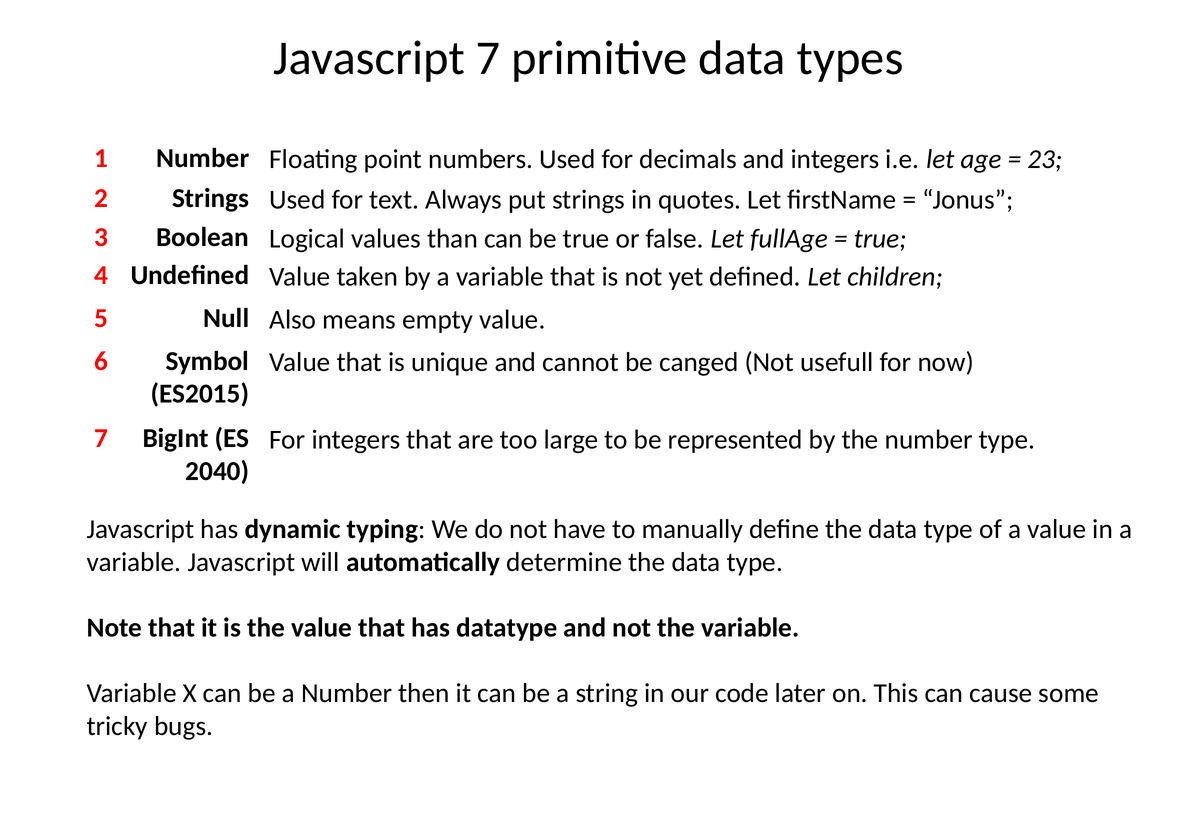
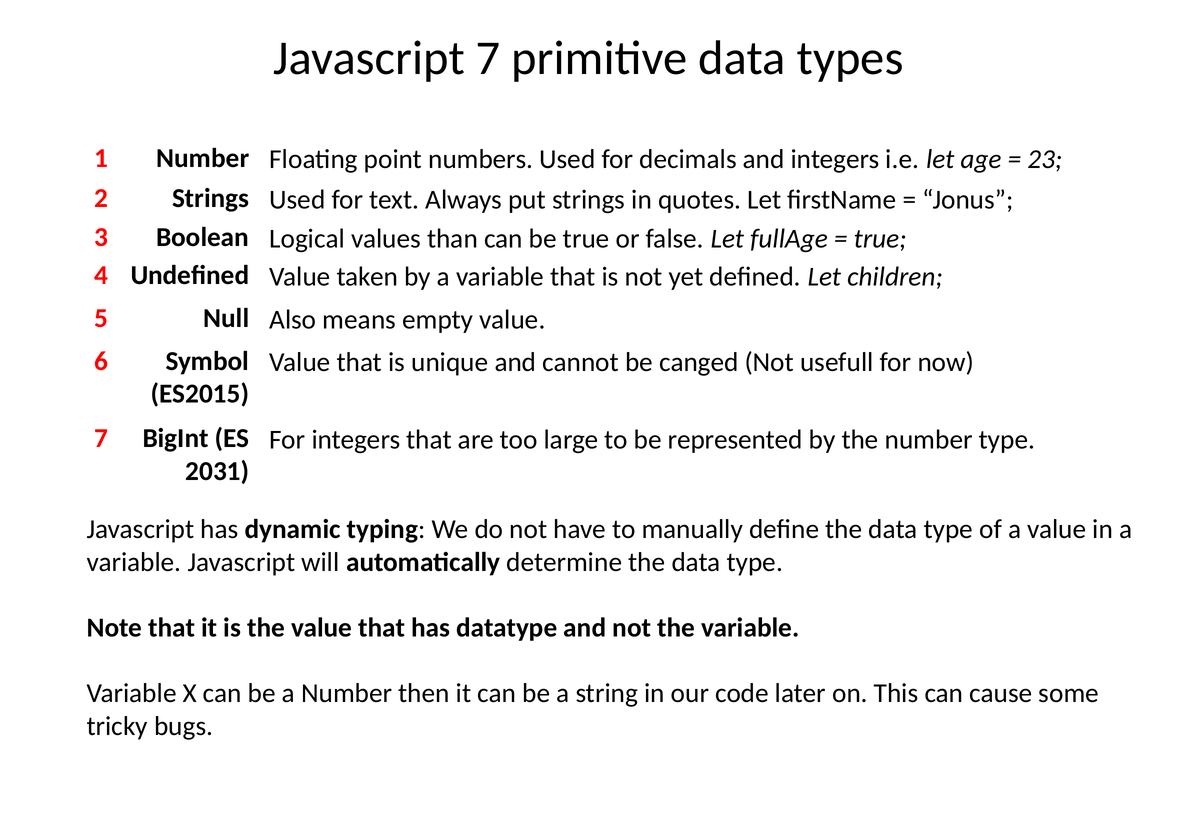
2040: 2040 -> 2031
